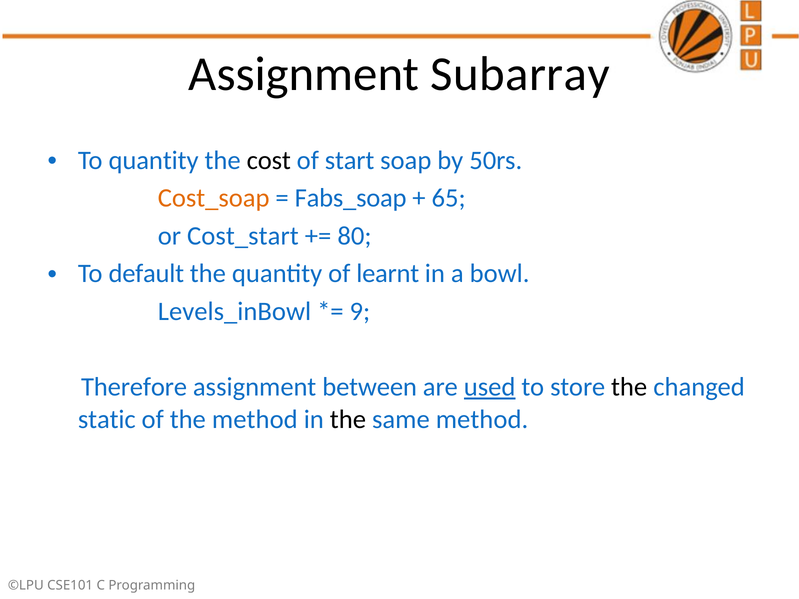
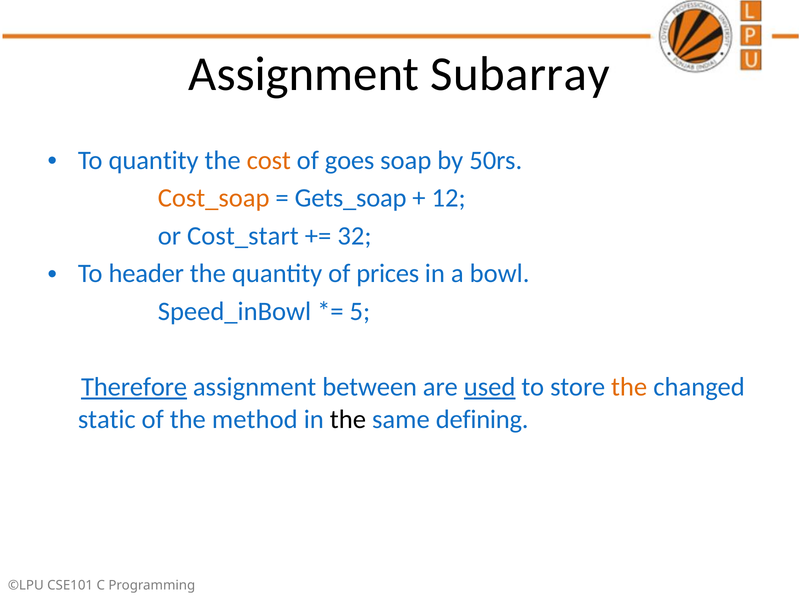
cost colour: black -> orange
start: start -> goes
Fabs_soap: Fabs_soap -> Gets_soap
65: 65 -> 12
80: 80 -> 32
default: default -> header
learnt: learnt -> prices
Levels_inBowl: Levels_inBowl -> Speed_inBowl
9: 9 -> 5
Therefore underline: none -> present
the at (629, 387) colour: black -> orange
same method: method -> defining
